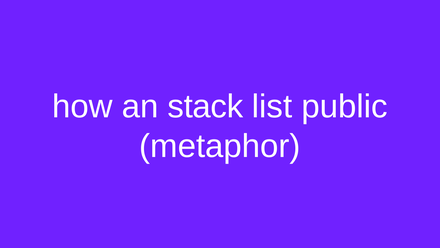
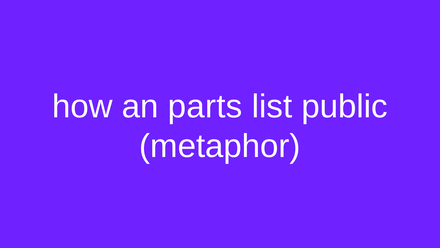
stack: stack -> parts
